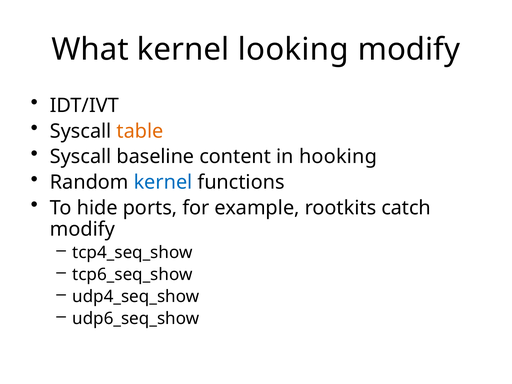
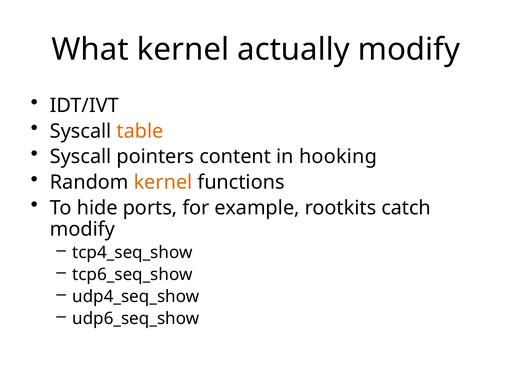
looking: looking -> actually
baseline: baseline -> pointers
kernel at (163, 182) colour: blue -> orange
